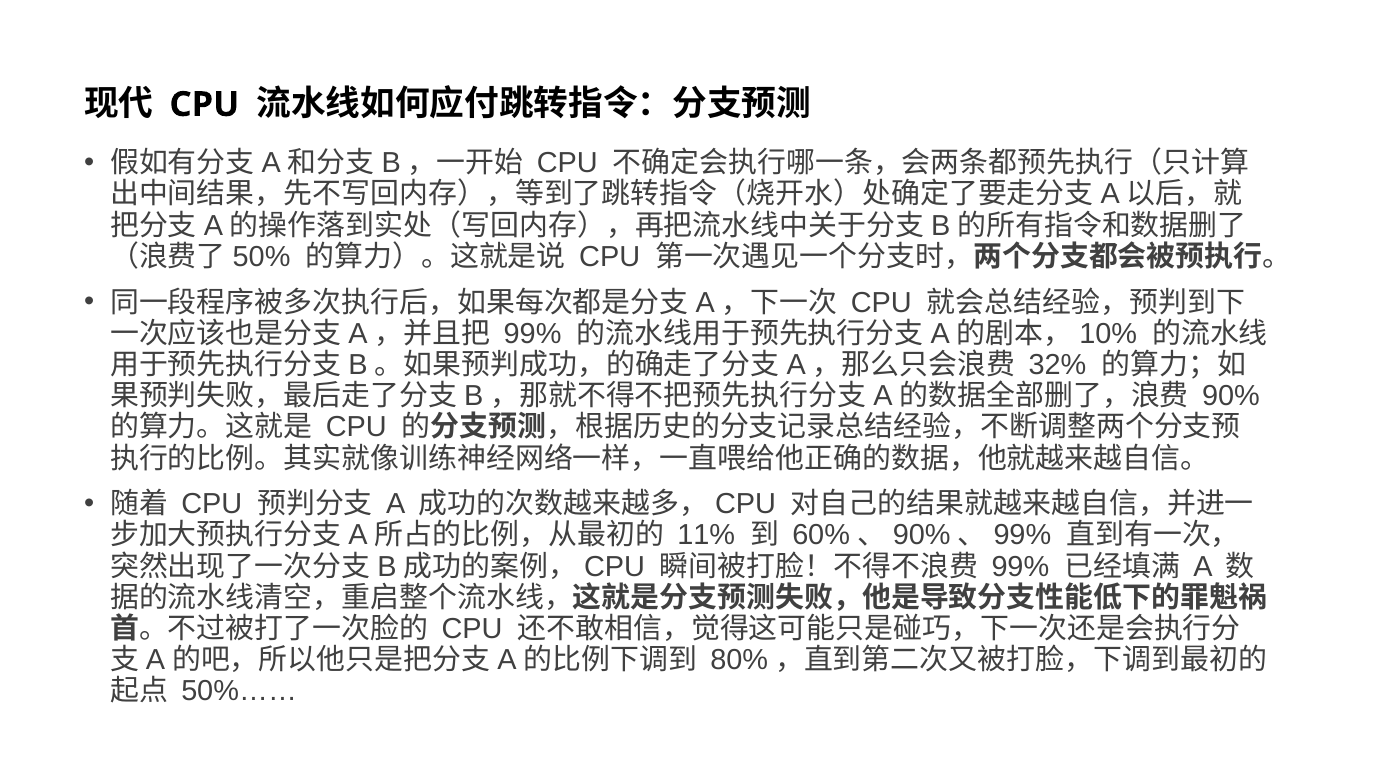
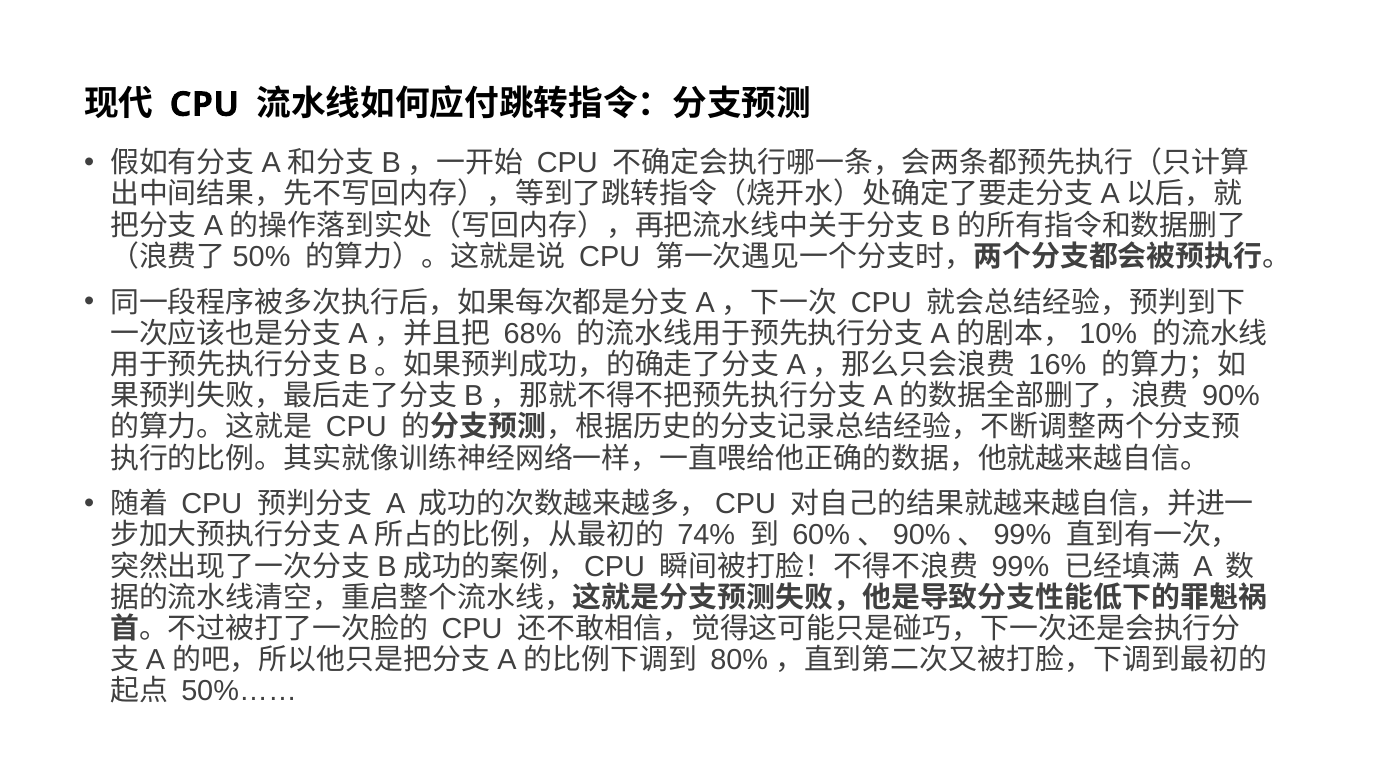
99% at (533, 333): 99% -> 68%
32%: 32% -> 16%
11%: 11% -> 74%
